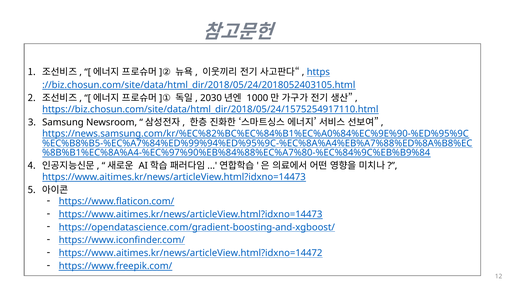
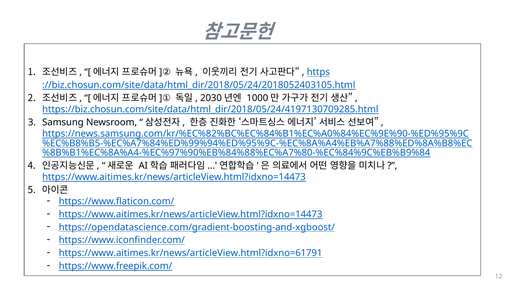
https://biz.chosun.com/site/data/html_dir/2018/05/24/1575254917110.html: https://biz.chosun.com/site/data/html_dir/2018/05/24/1575254917110.html -> https://biz.chosun.com/site/data/html_dir/2018/05/24/4197130709285.html
https://www.aitimes.kr/news/articleView.html?idxno=14472: https://www.aitimes.kr/news/articleView.html?idxno=14472 -> https://www.aitimes.kr/news/articleView.html?idxno=61791
